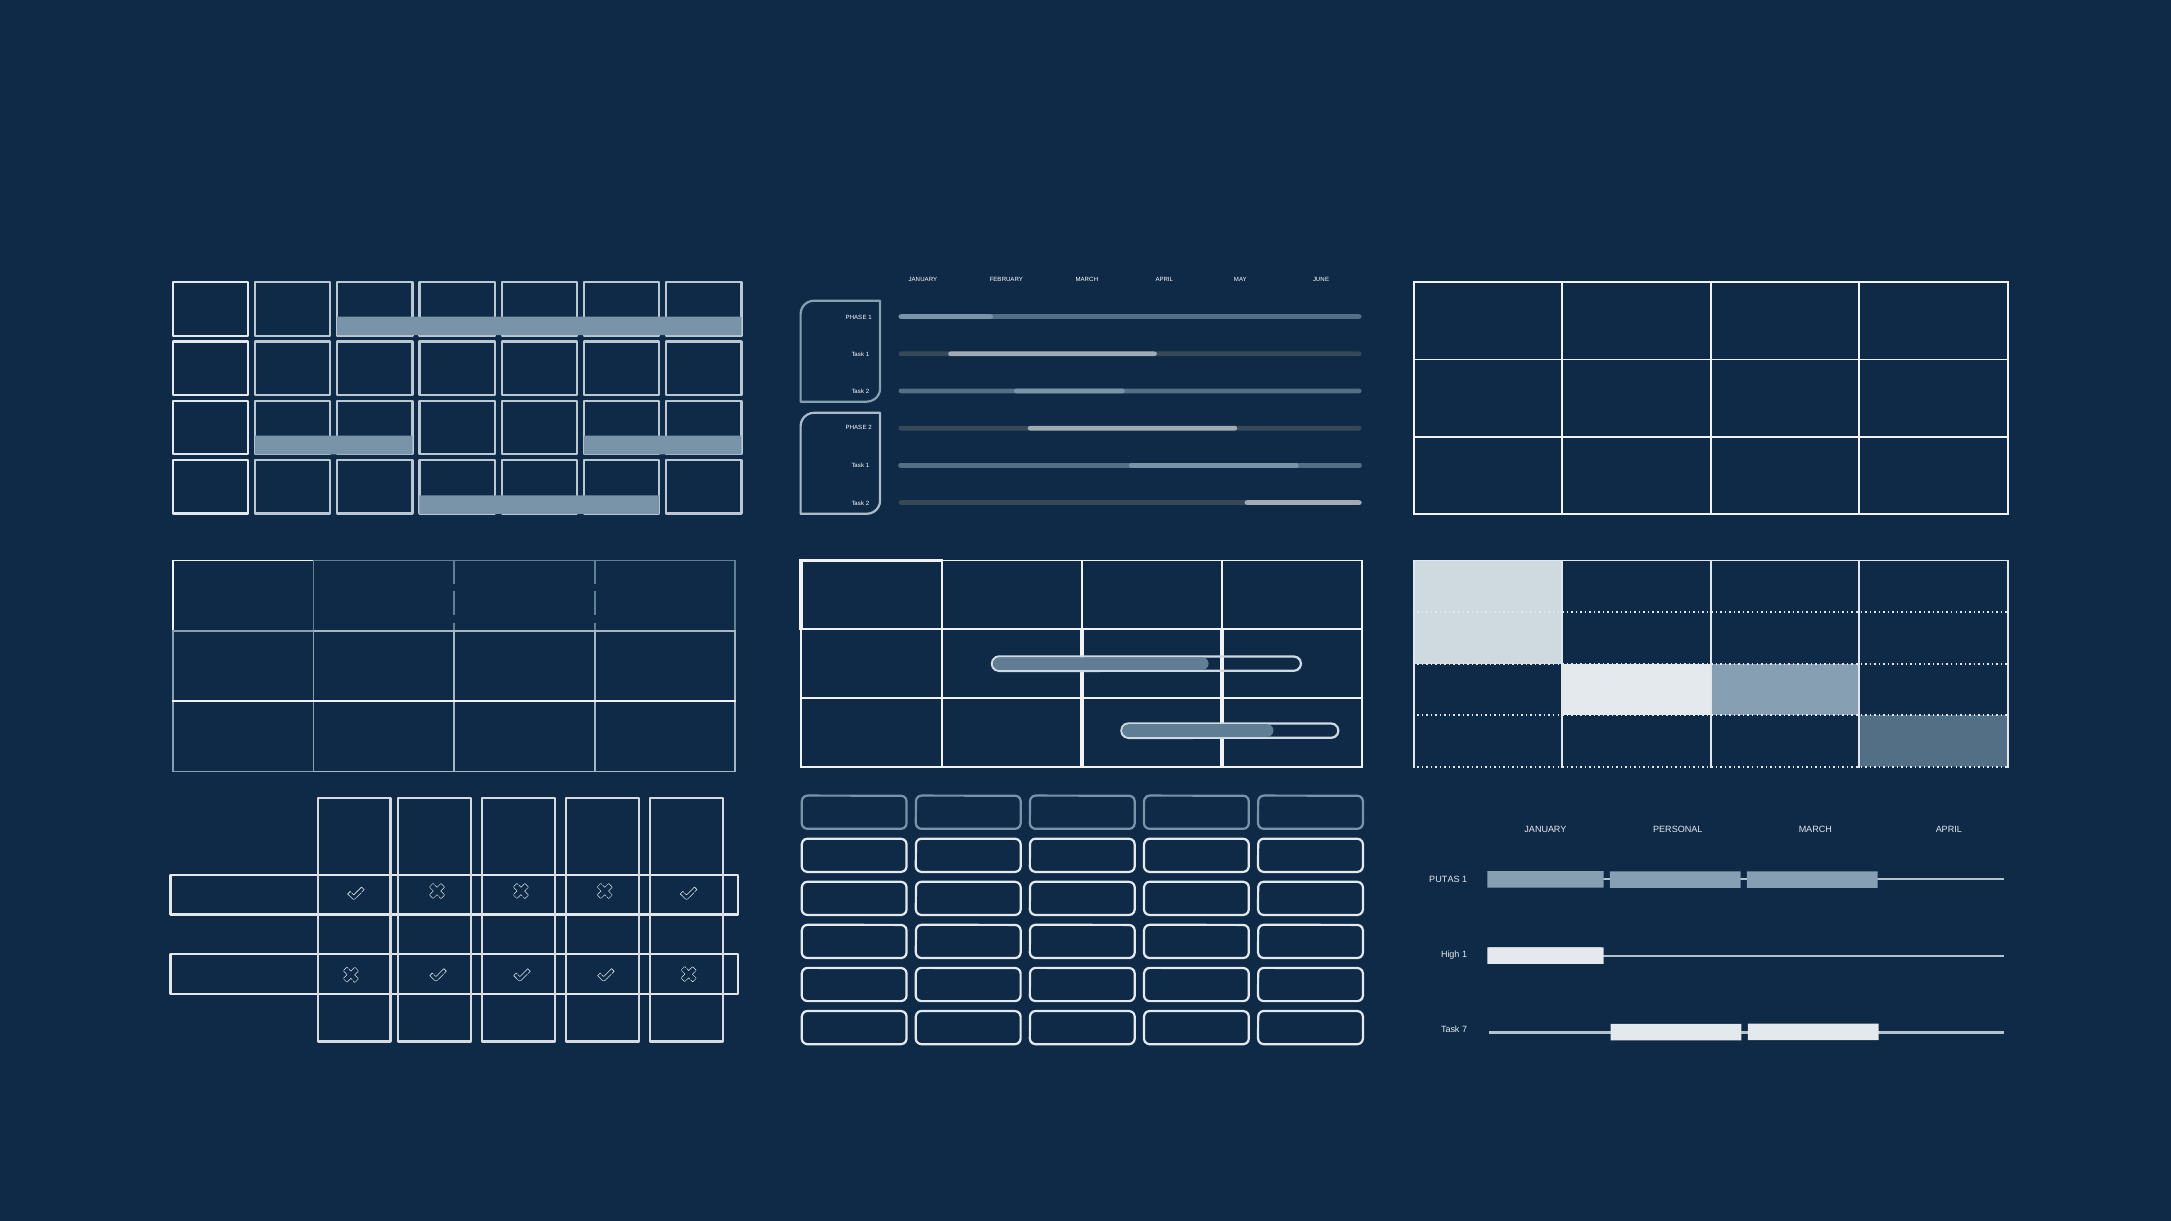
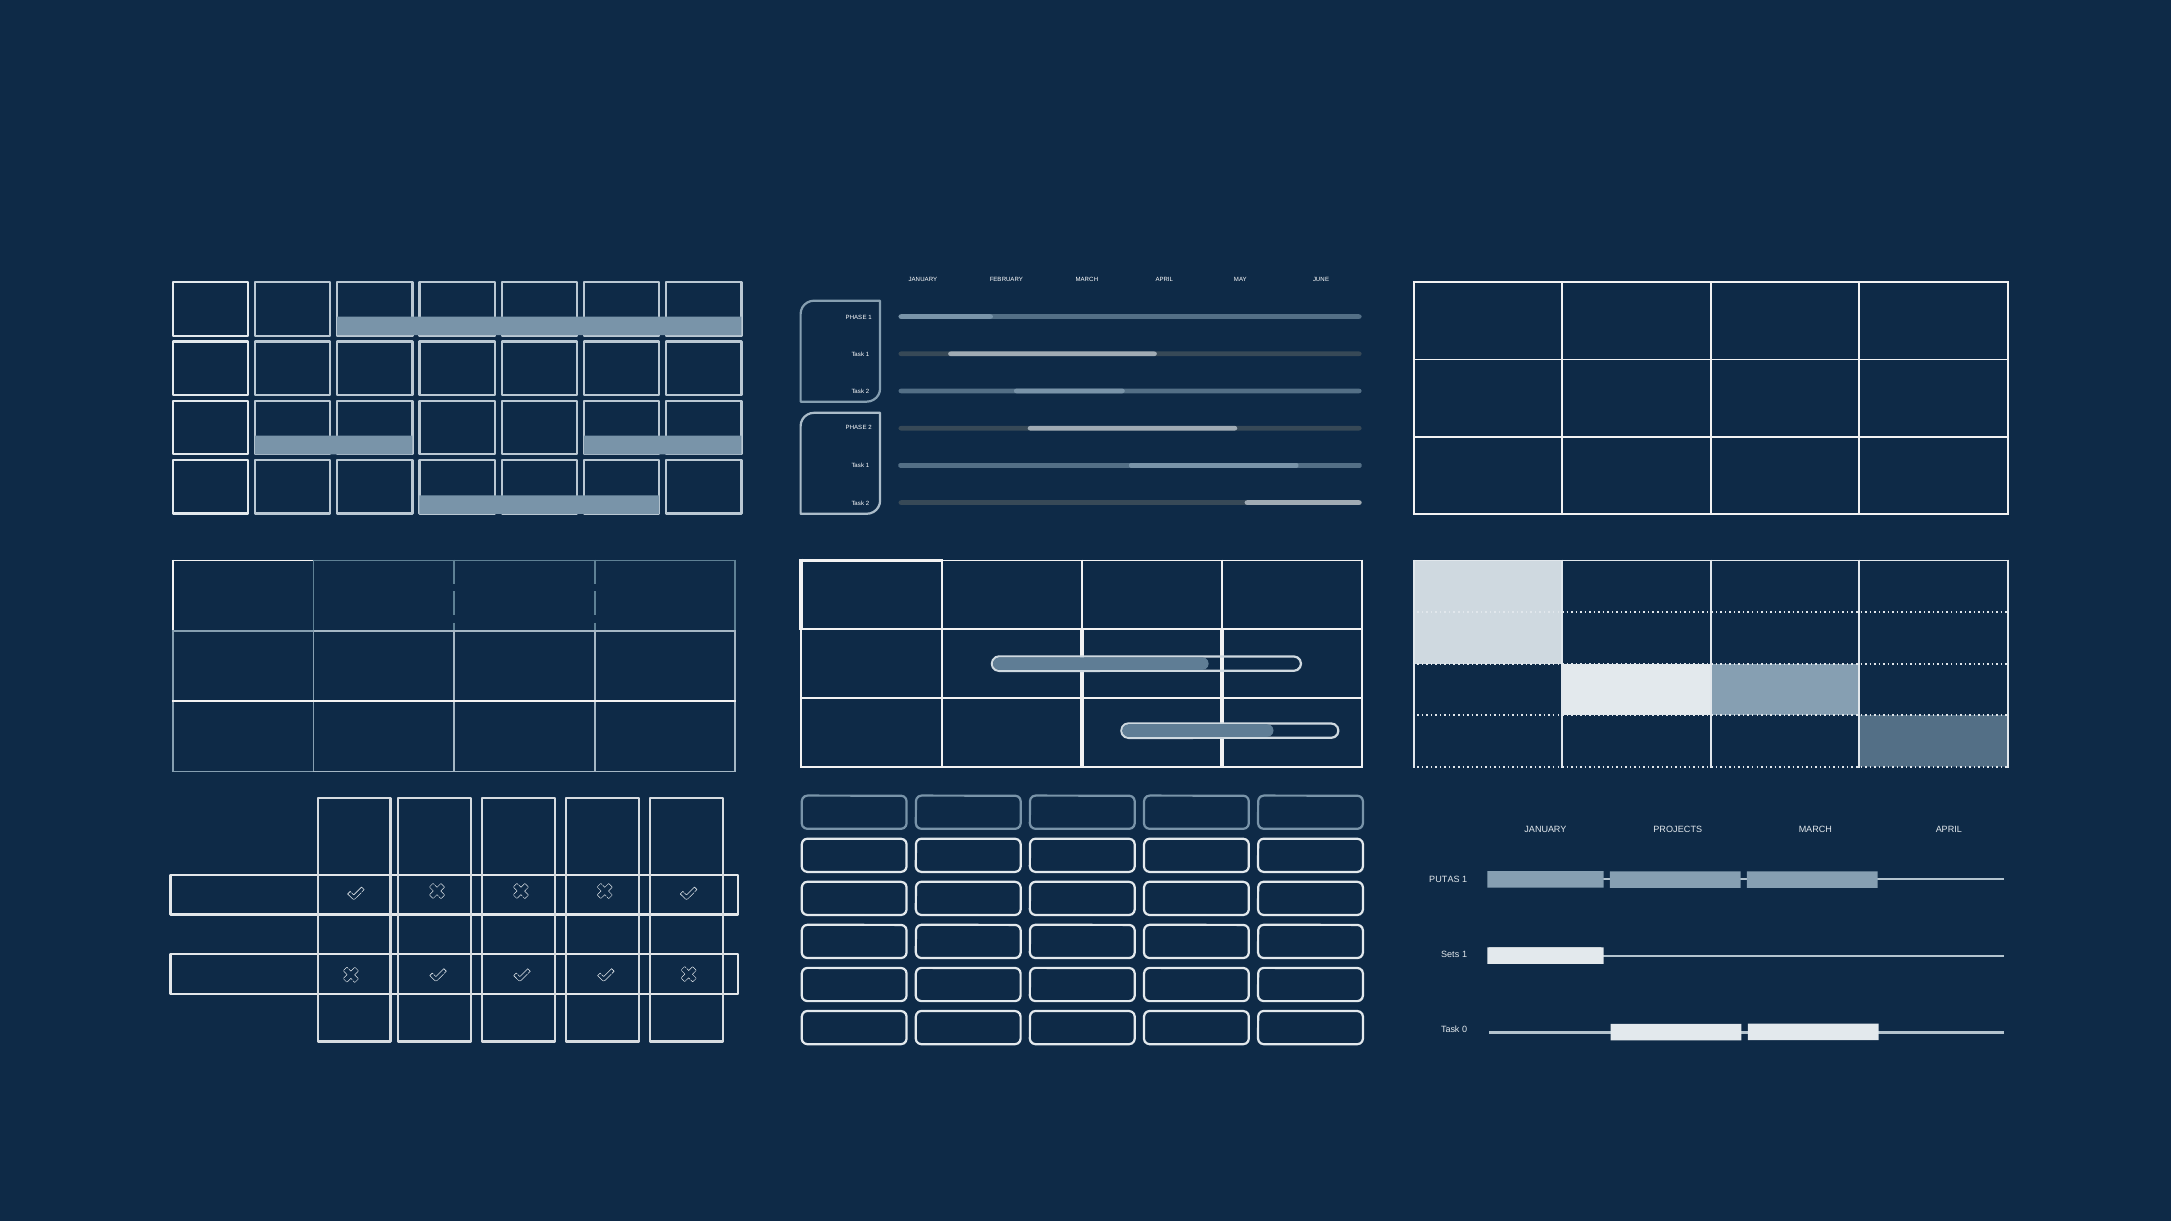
PERSONAL: PERSONAL -> PROJECTS
High: High -> Sets
7: 7 -> 0
